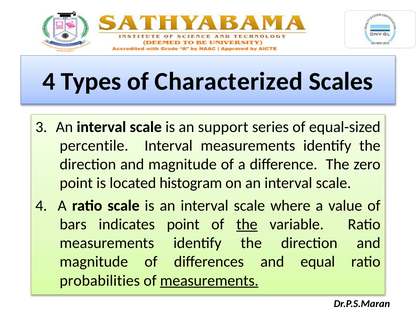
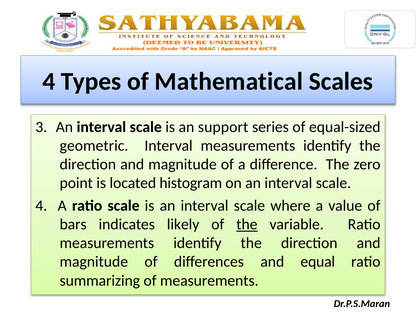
Characterized: Characterized -> Mathematical
percentile: percentile -> geometric
indicates point: point -> likely
probabilities: probabilities -> summarizing
measurements at (209, 281) underline: present -> none
